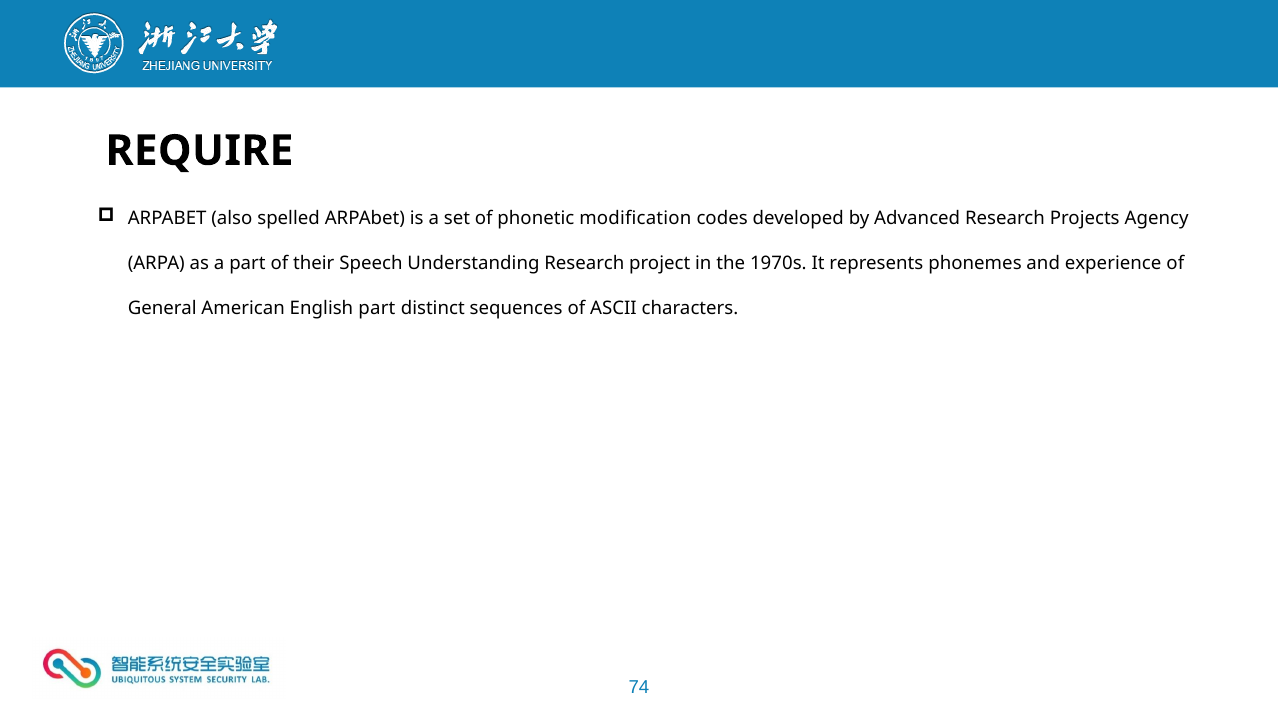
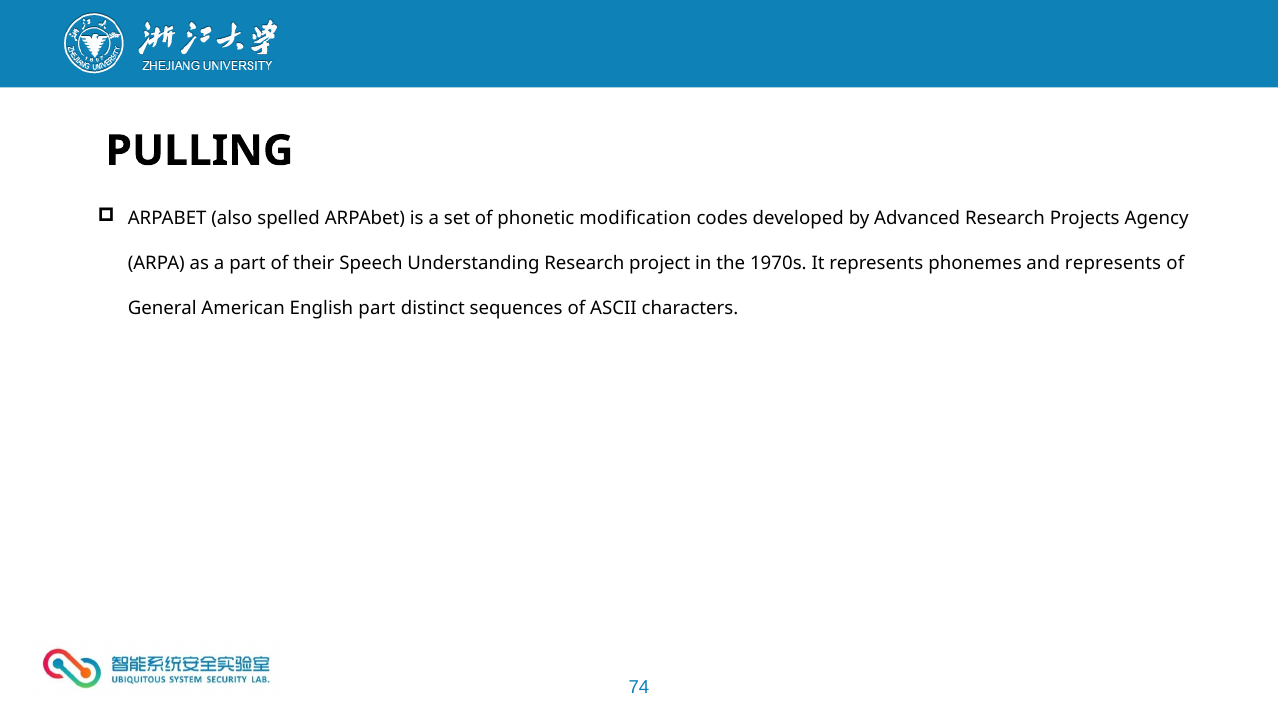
REQUIRE: REQUIRE -> PULLING
and experience: experience -> represents
